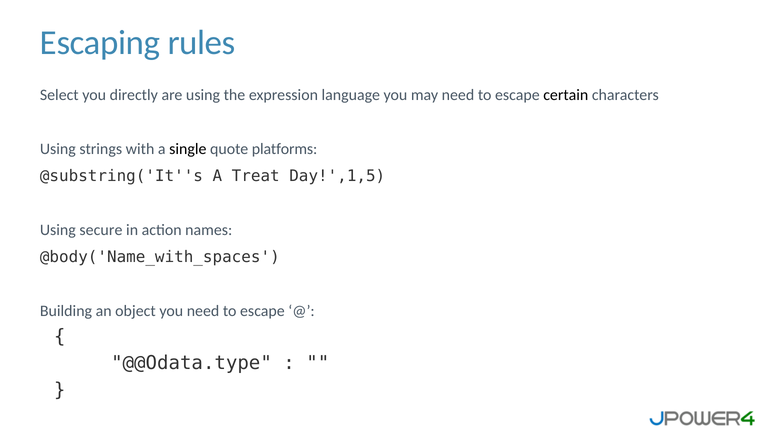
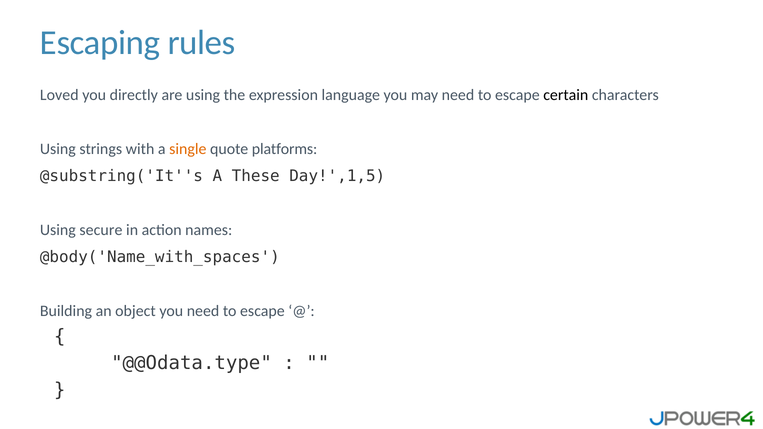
Select: Select -> Loved
single colour: black -> orange
Treat: Treat -> These
